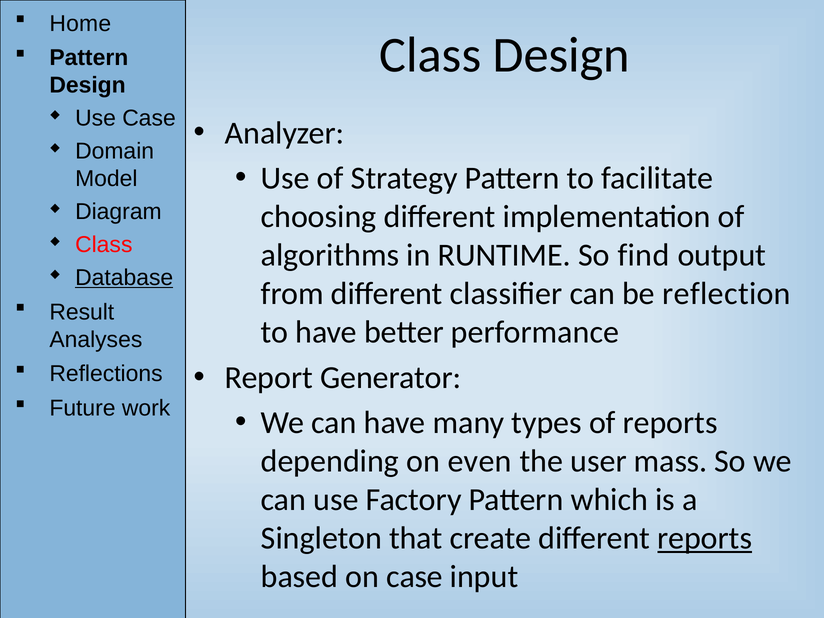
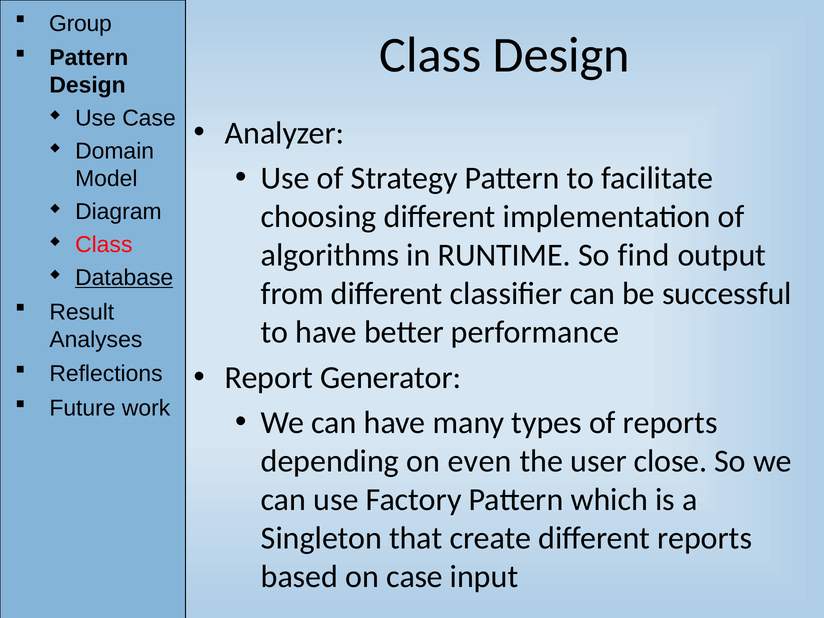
Home: Home -> Group
reflection: reflection -> successful
mass: mass -> close
reports at (705, 538) underline: present -> none
